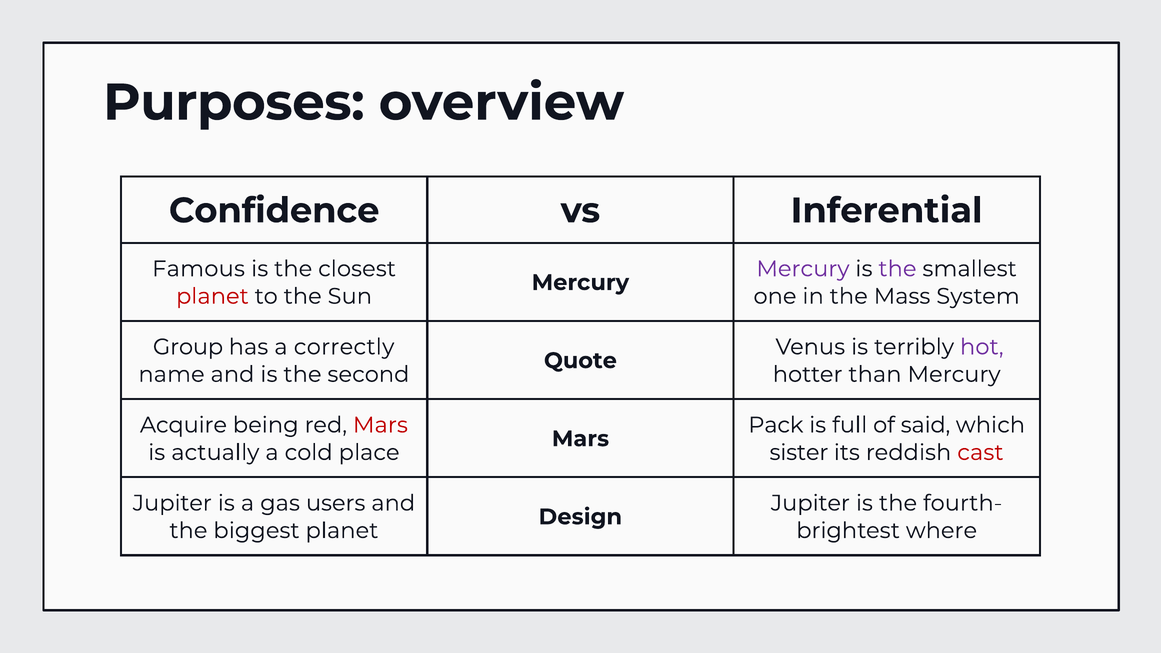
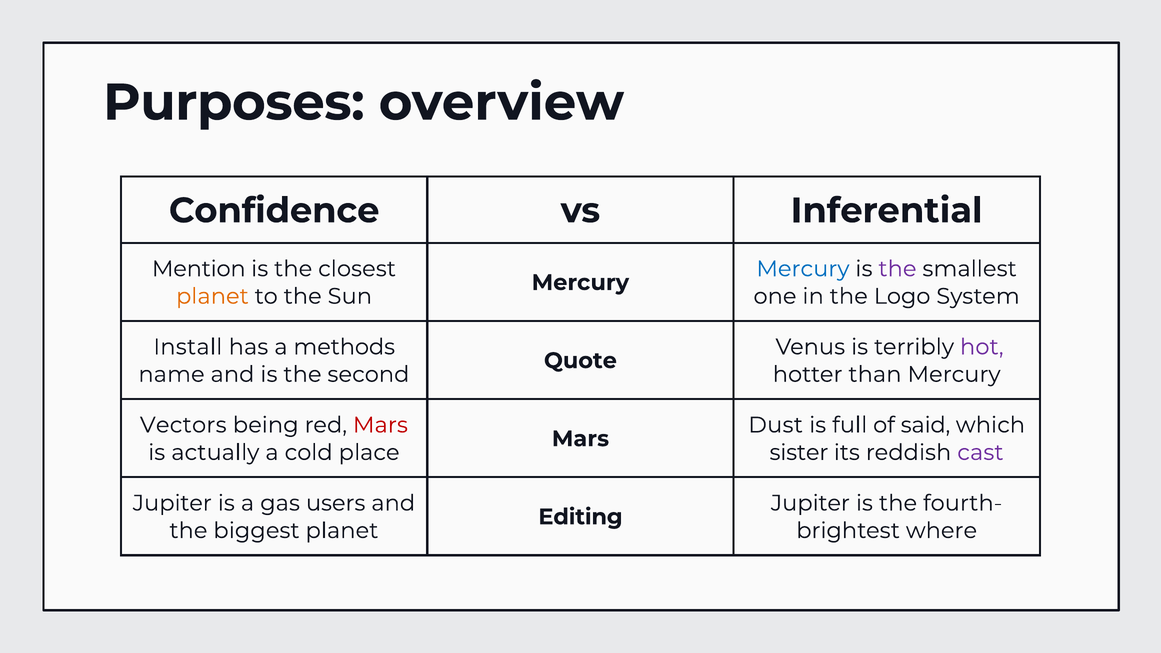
Famous: Famous -> Mention
Mercury at (803, 269) colour: purple -> blue
planet at (212, 296) colour: red -> orange
Mass: Mass -> Logo
Group: Group -> Install
correctly: correctly -> methods
Acquire: Acquire -> Vectors
Pack: Pack -> Dust
cast colour: red -> purple
Design: Design -> Editing
